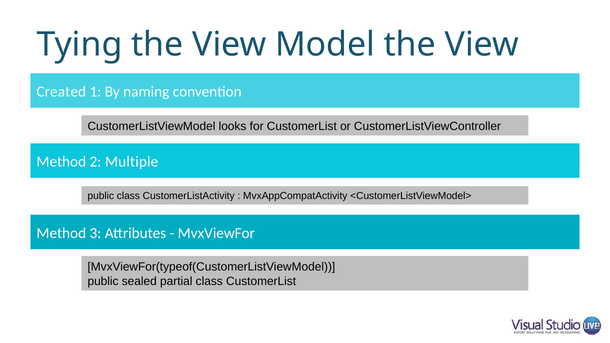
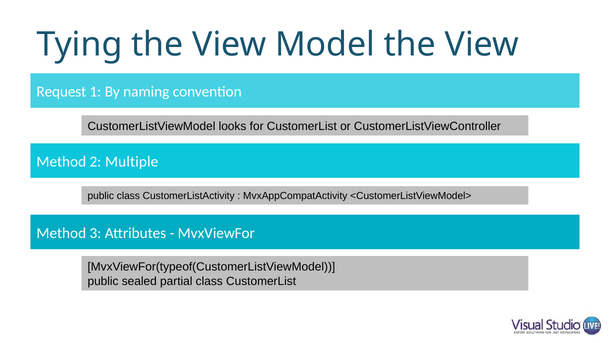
Created: Created -> Request
